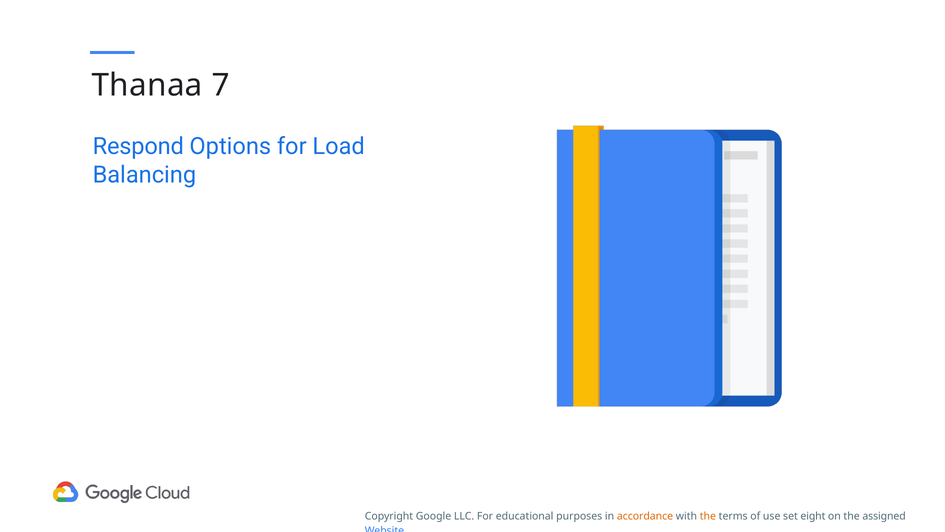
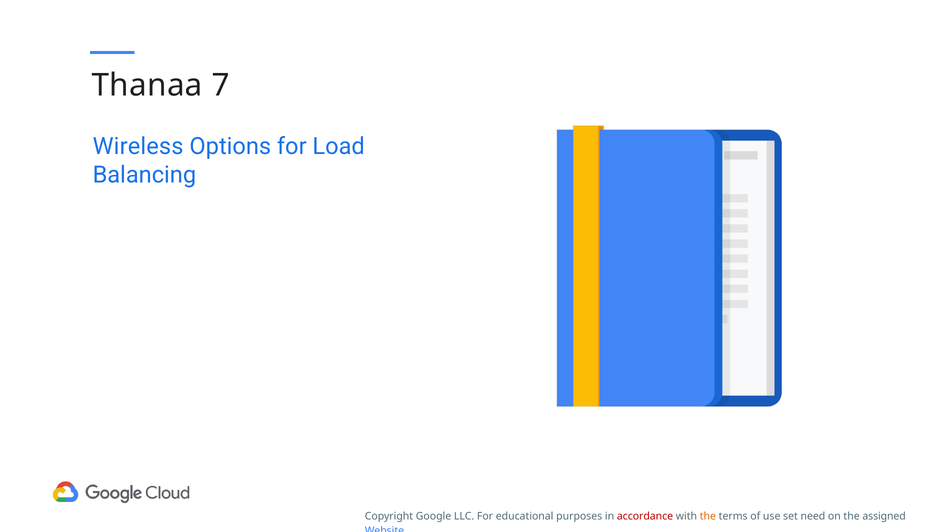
Respond: Respond -> Wireless
accordance colour: orange -> red
eight: eight -> need
